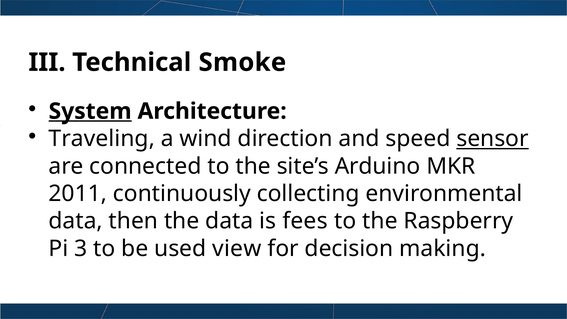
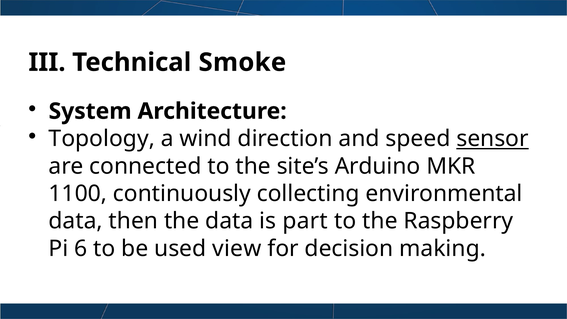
System underline: present -> none
Traveling: Traveling -> Topology
2011: 2011 -> 1100
fees: fees -> part
3: 3 -> 6
